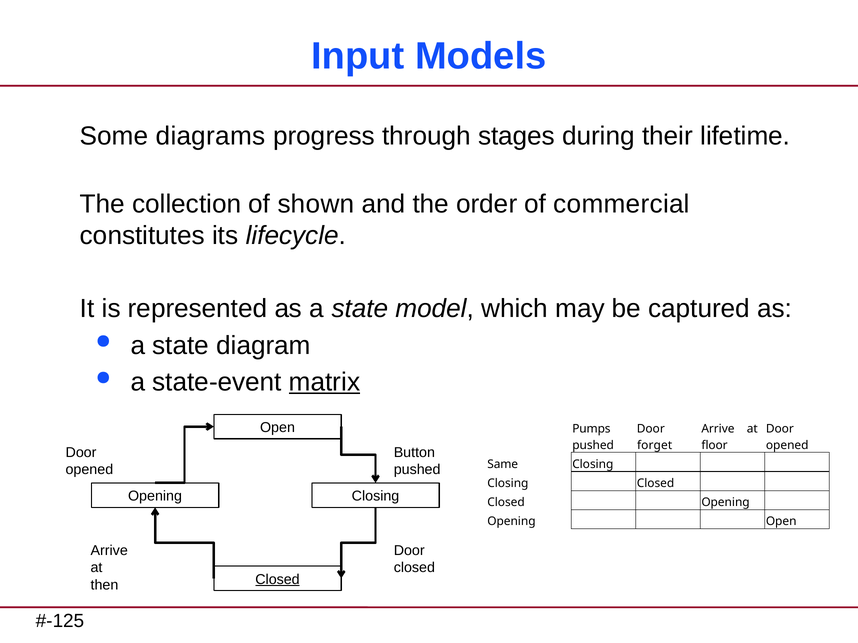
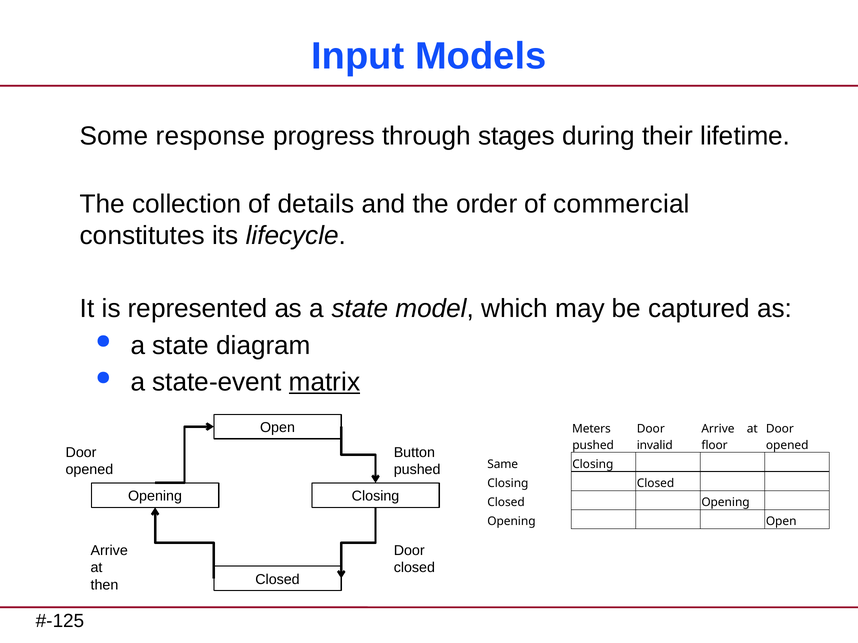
diagrams: diagrams -> response
shown: shown -> details
Pumps: Pumps -> Meters
forget: forget -> invalid
Closed at (277, 580) underline: present -> none
